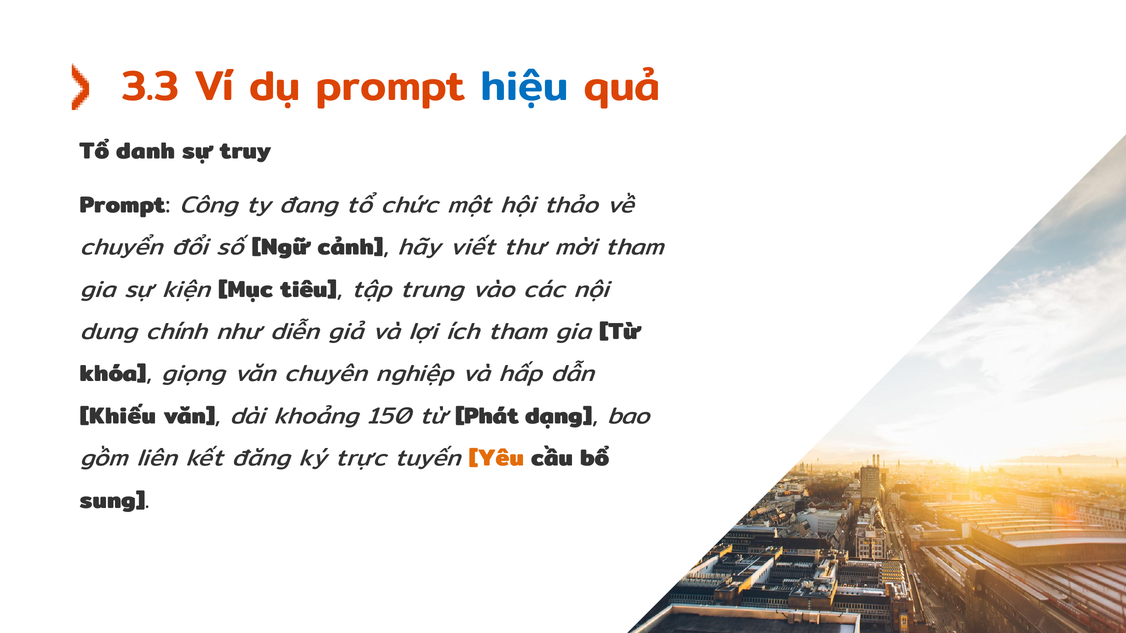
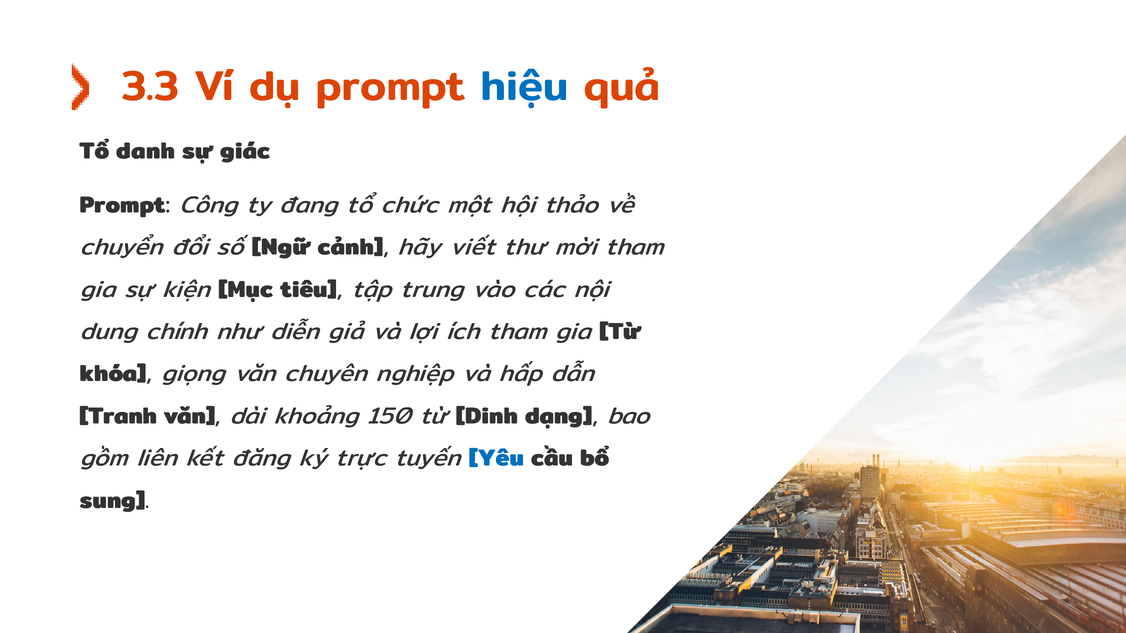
truy: truy -> giác
Khiếu: Khiếu -> Tranh
Phát: Phát -> Dinh
Yêu colour: orange -> blue
